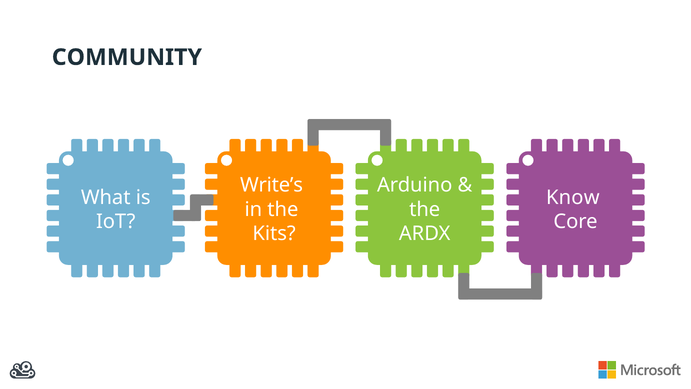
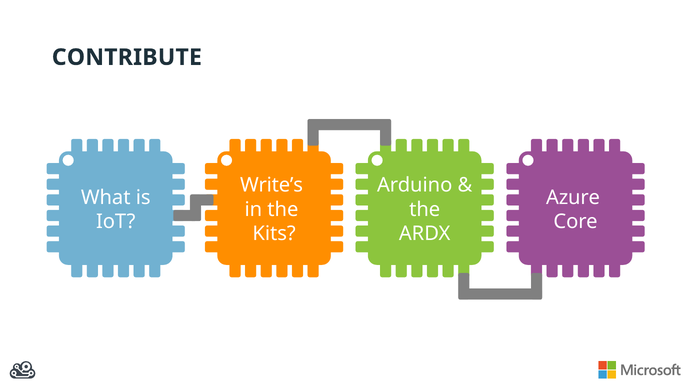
COMMUNITY: COMMUNITY -> CONTRIBUTE
Know: Know -> Azure
